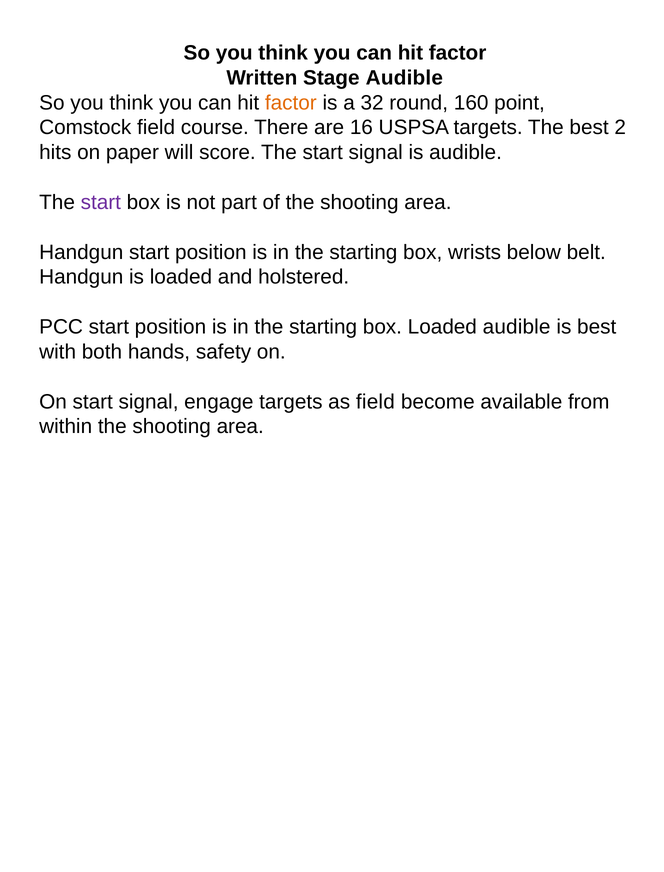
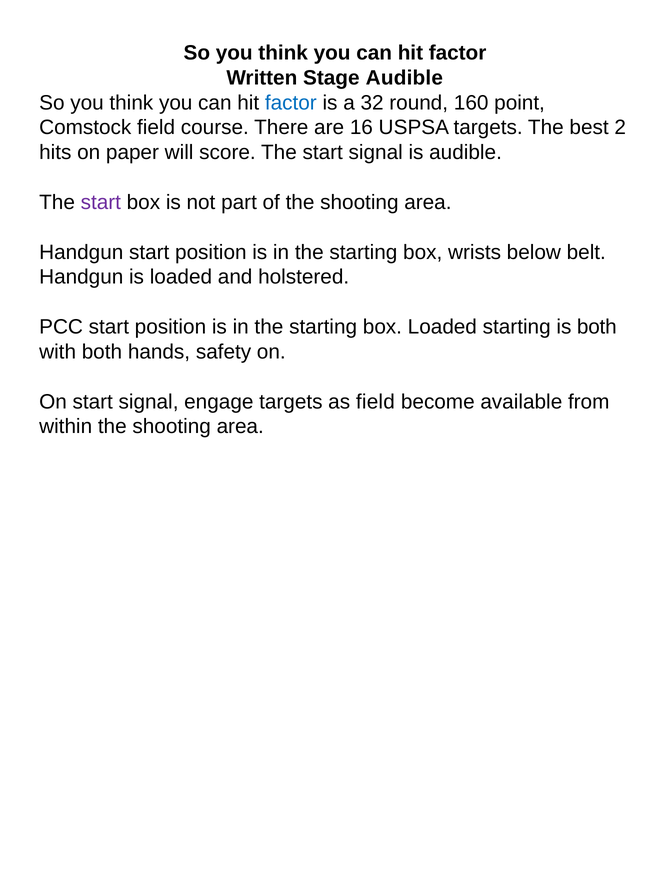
factor at (291, 103) colour: orange -> blue
Loaded audible: audible -> starting
is best: best -> both
